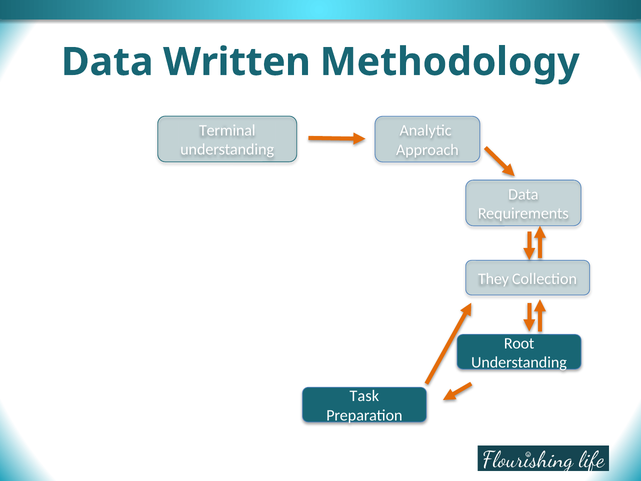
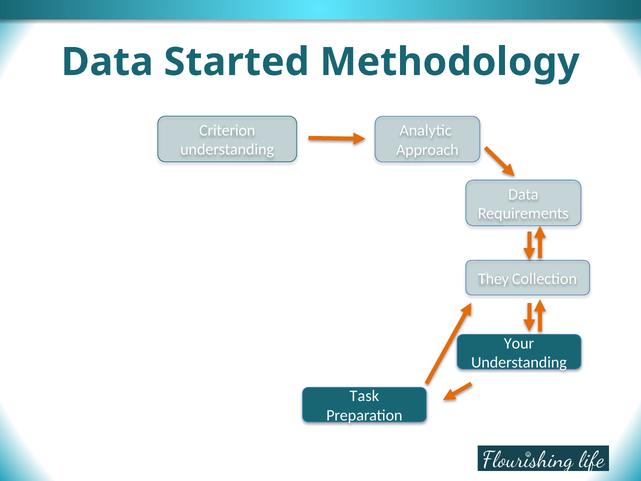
Written: Written -> Started
Terminal: Terminal -> Criterion
Root: Root -> Your
